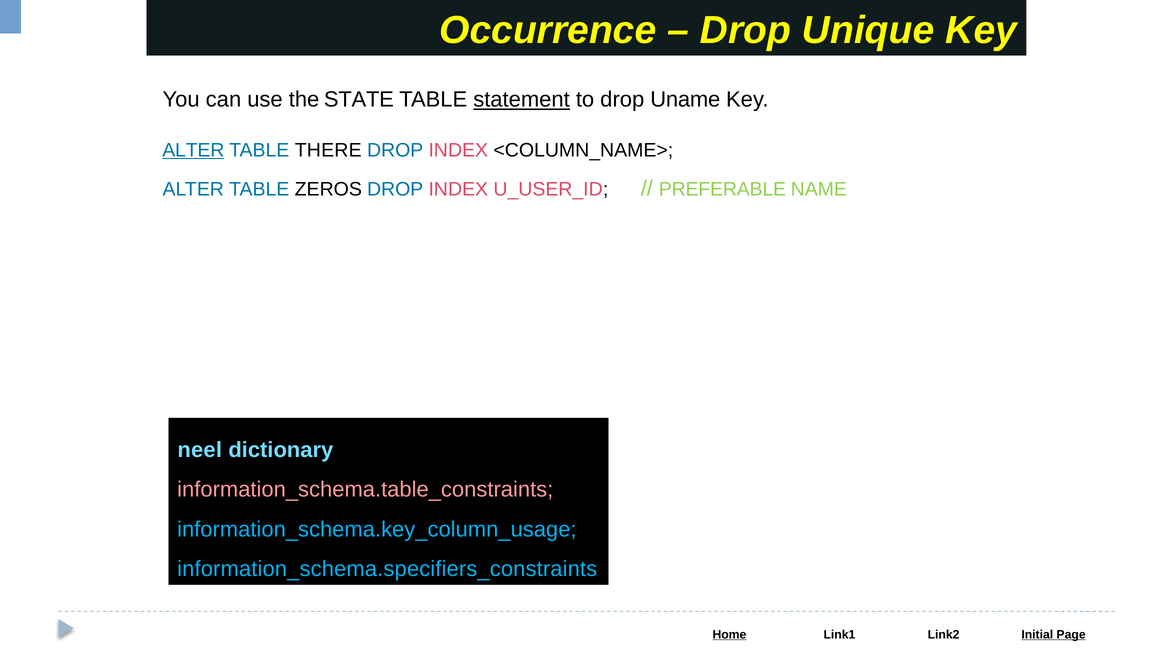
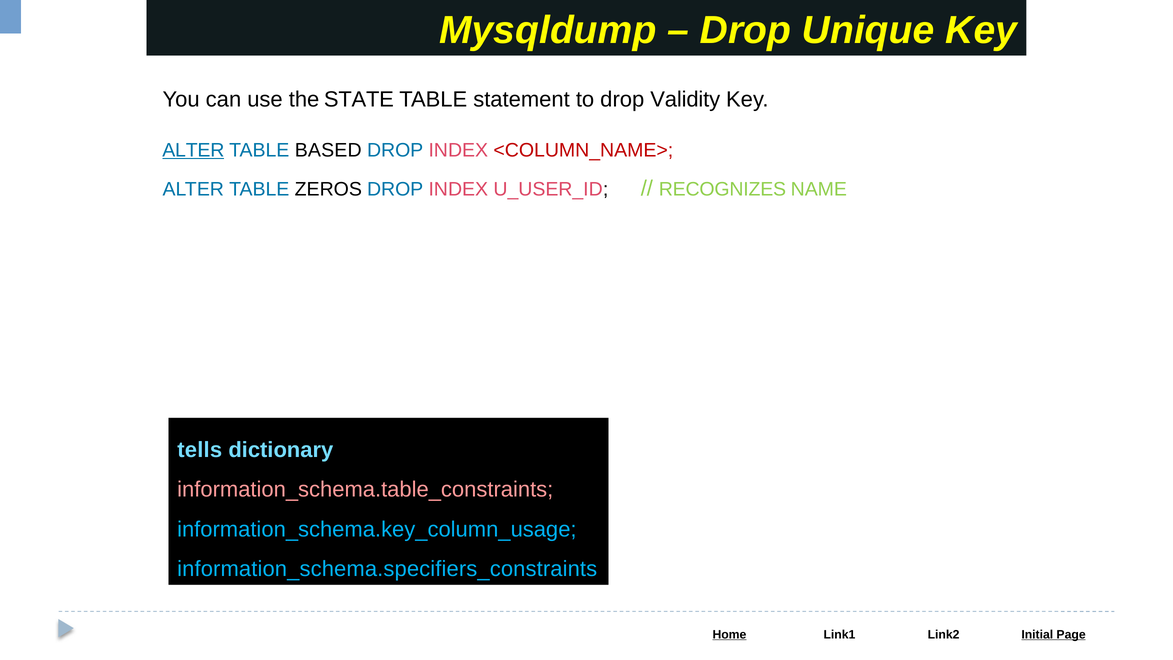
Occurrence: Occurrence -> Mysqldump
statement underline: present -> none
Uname: Uname -> Validity
THERE: THERE -> BASED
<COLUMN_NAME> colour: black -> red
PREFERABLE: PREFERABLE -> RECOGNIZES
neel: neel -> tells
